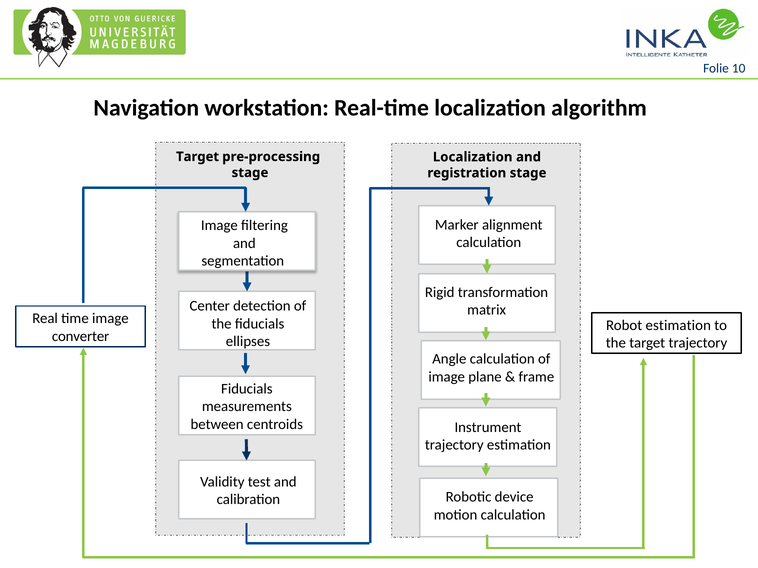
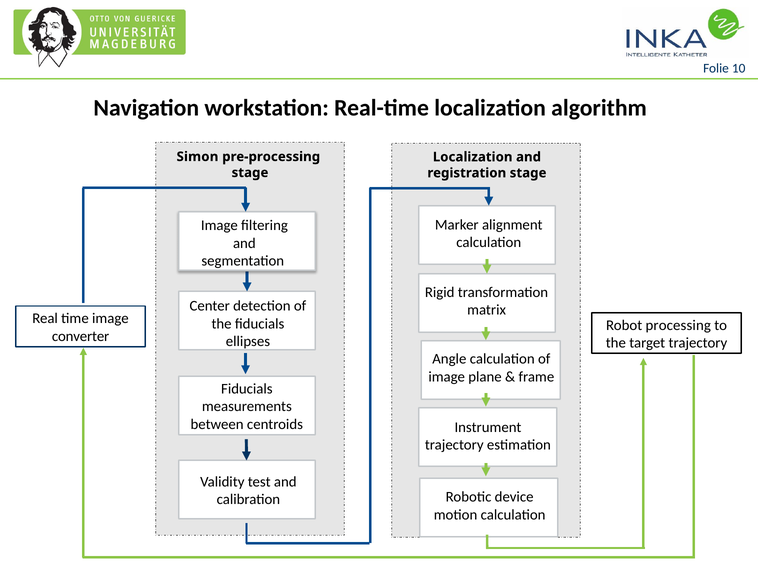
Target at (198, 157): Target -> Simon
Robot estimation: estimation -> processing
